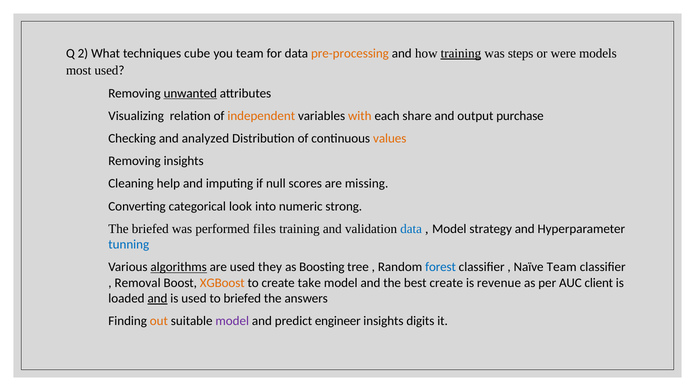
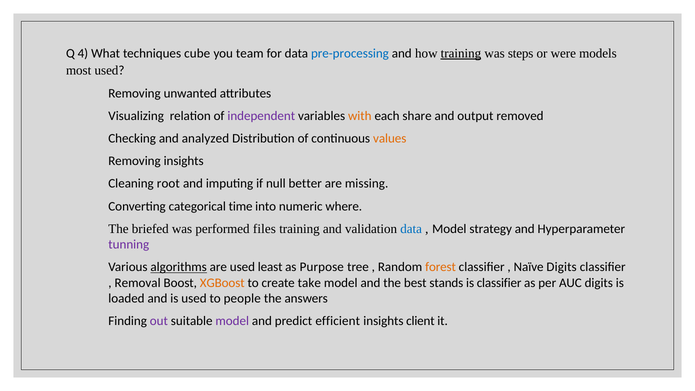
2: 2 -> 4
pre-processing colour: orange -> blue
unwanted underline: present -> none
independent colour: orange -> purple
purchase: purchase -> removed
help: help -> root
scores: scores -> better
look: look -> time
strong: strong -> where
tunning colour: blue -> purple
they: they -> least
Boosting: Boosting -> Purpose
forest colour: blue -> orange
Naïve Team: Team -> Digits
best create: create -> stands
is revenue: revenue -> classifier
AUC client: client -> digits
and at (157, 298) underline: present -> none
to briefed: briefed -> people
out colour: orange -> purple
engineer: engineer -> efficient
digits: digits -> client
